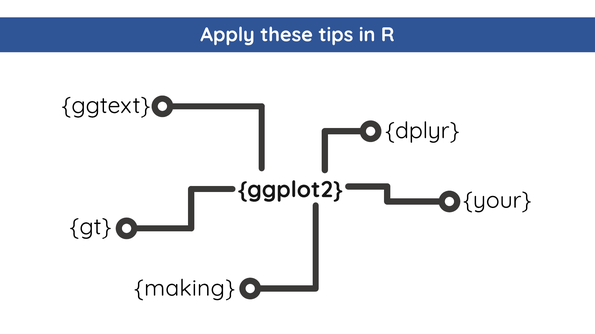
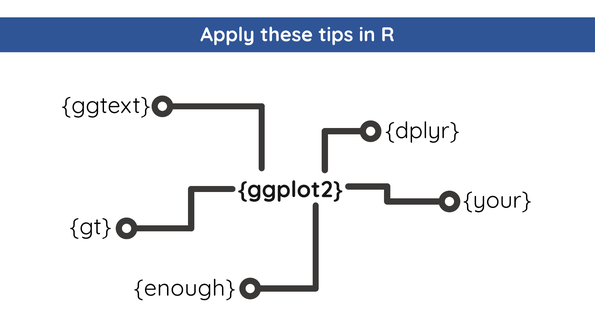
making: making -> enough
